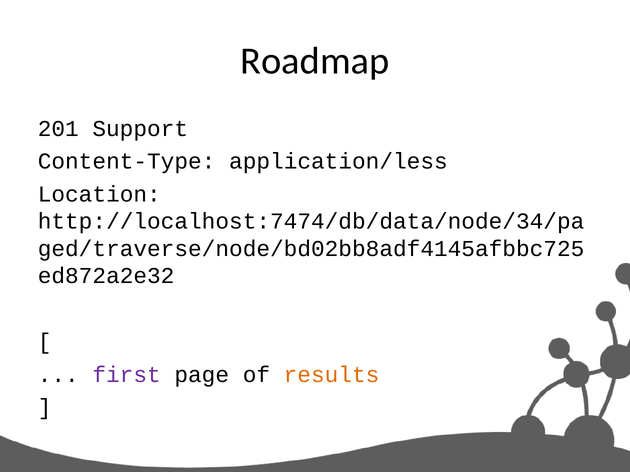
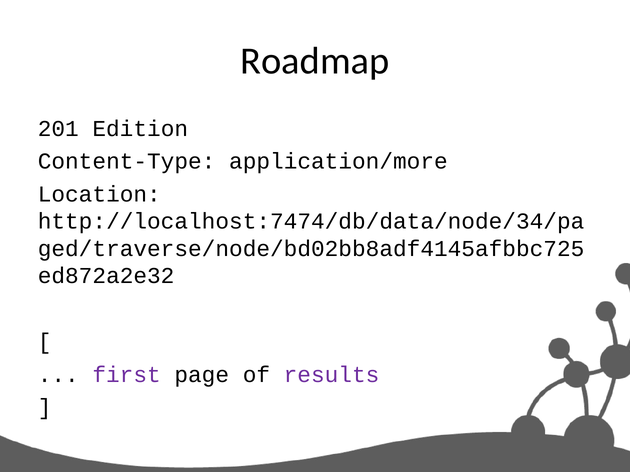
Support: Support -> Edition
application/less: application/less -> application/more
results colour: orange -> purple
